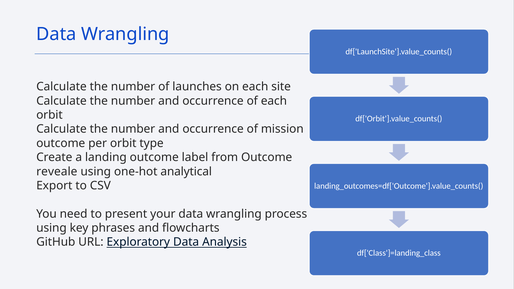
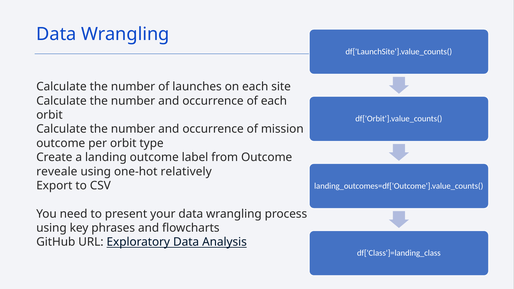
analytical: analytical -> relatively
